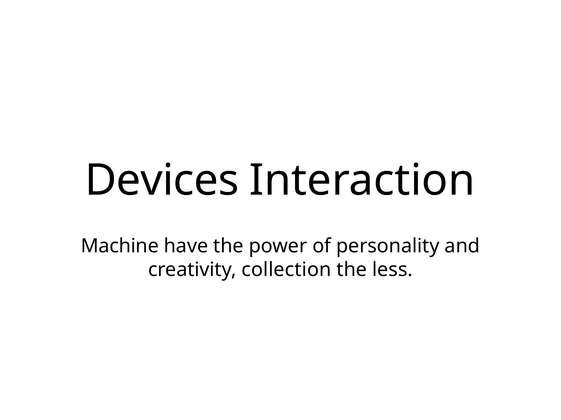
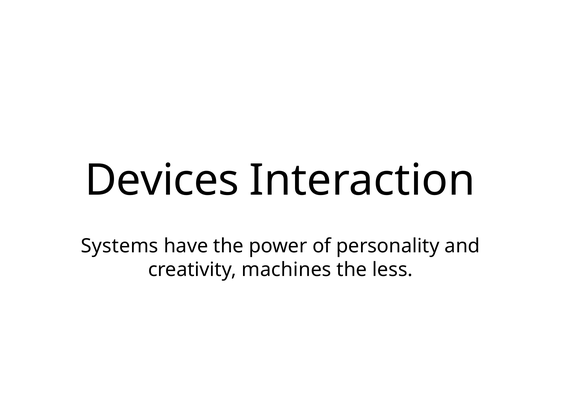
Machine: Machine -> Systems
collection: collection -> machines
